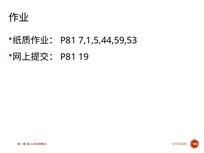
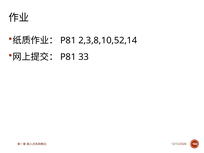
7,1,5,44,59,53: 7,1,5,44,59,53 -> 2,3,8,10,52,14
19: 19 -> 33
